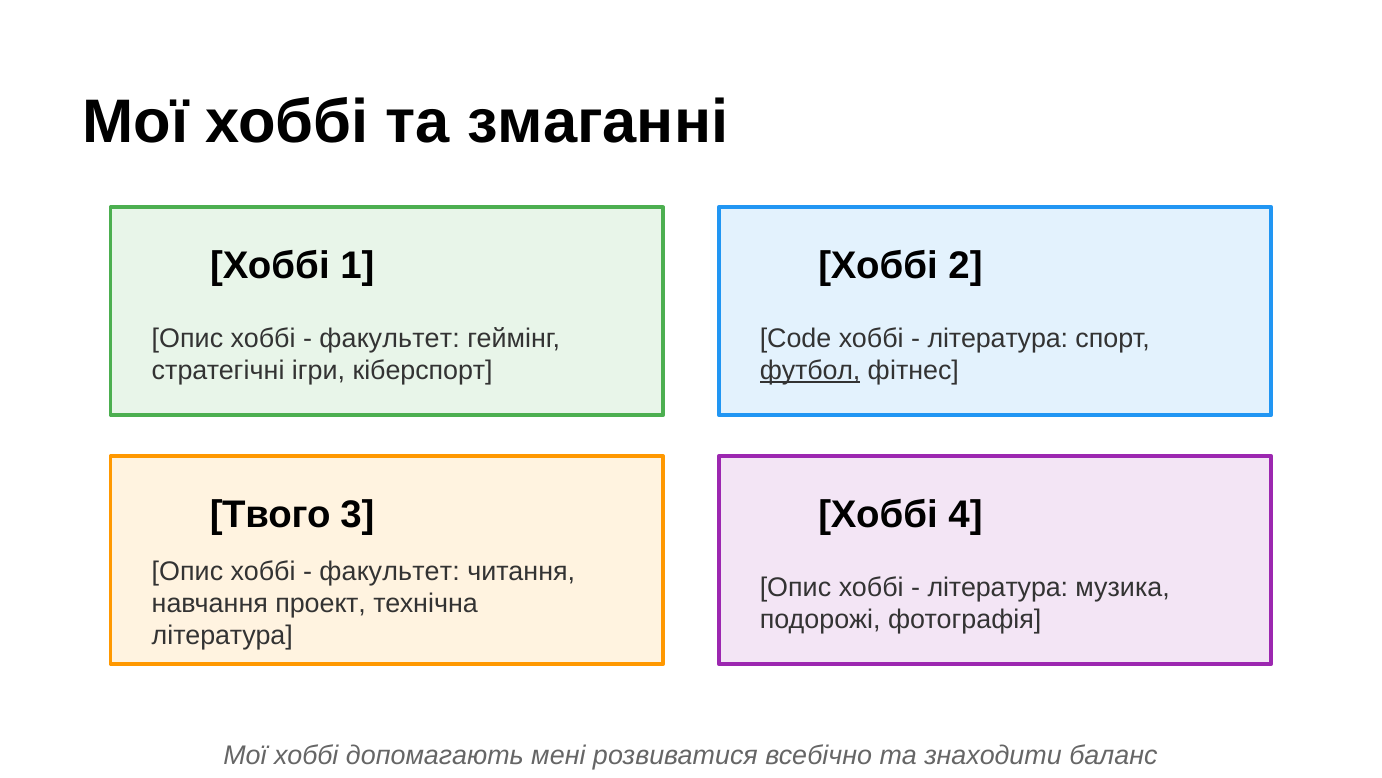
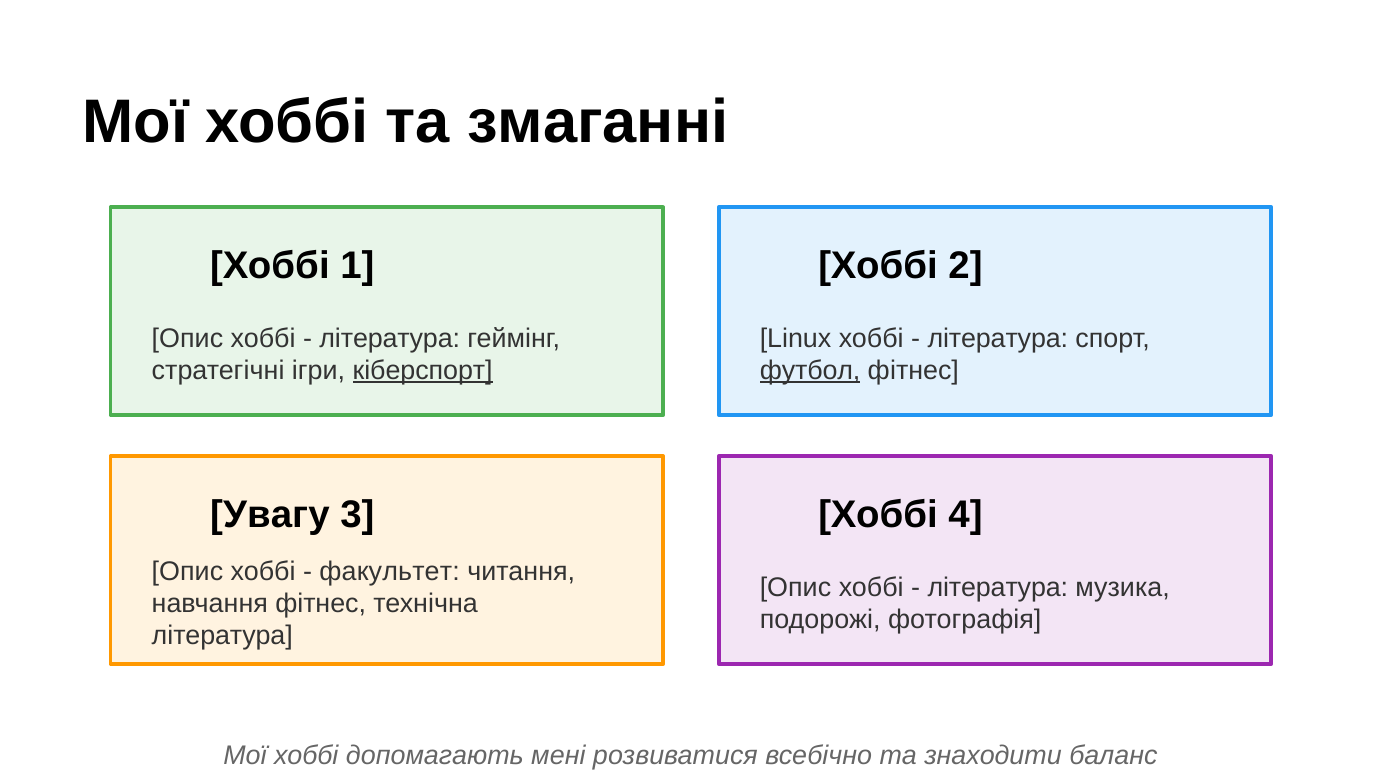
факультет at (390, 338): факультет -> література
Code: Code -> Linux
кіберспорт underline: none -> present
Твого: Твого -> Увагу
навчання проект: проект -> фітнес
